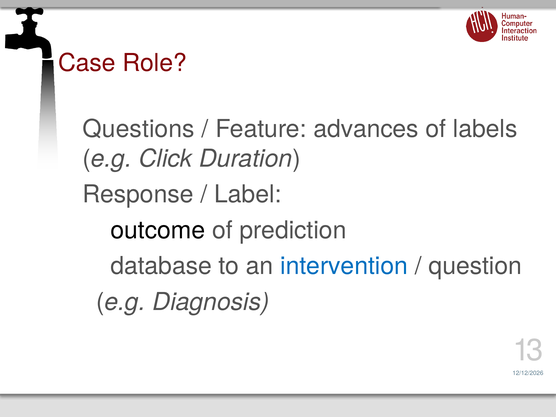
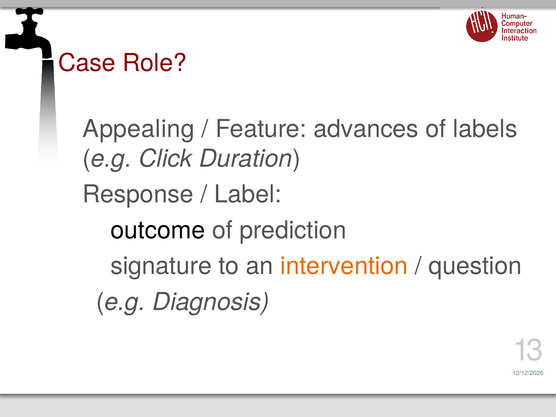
Questions: Questions -> Appealing
database: database -> signature
intervention colour: blue -> orange
